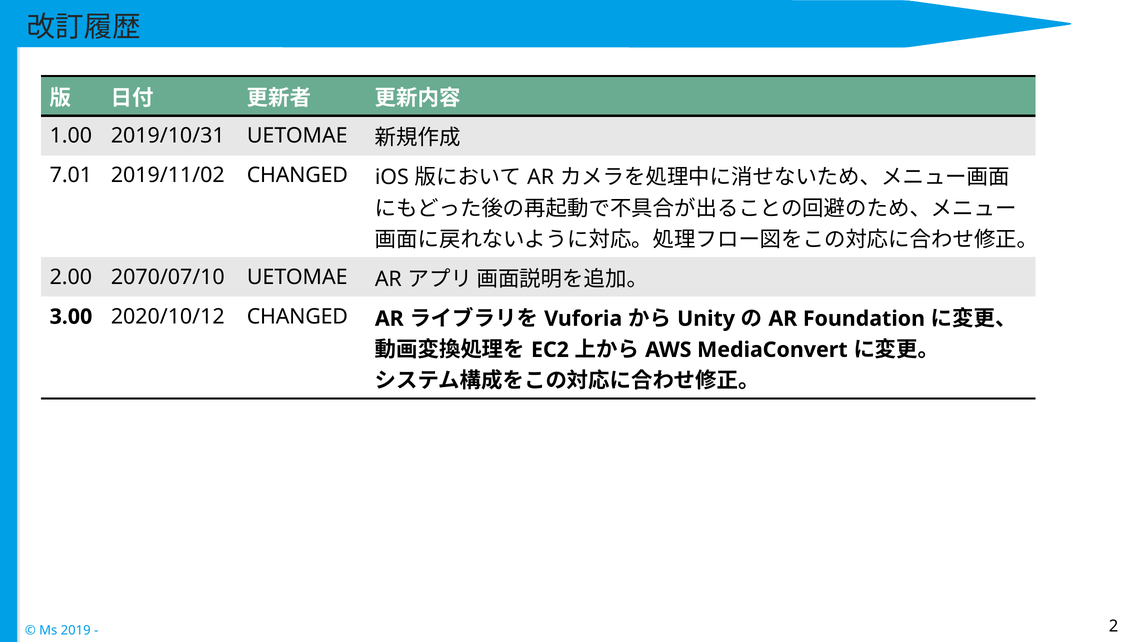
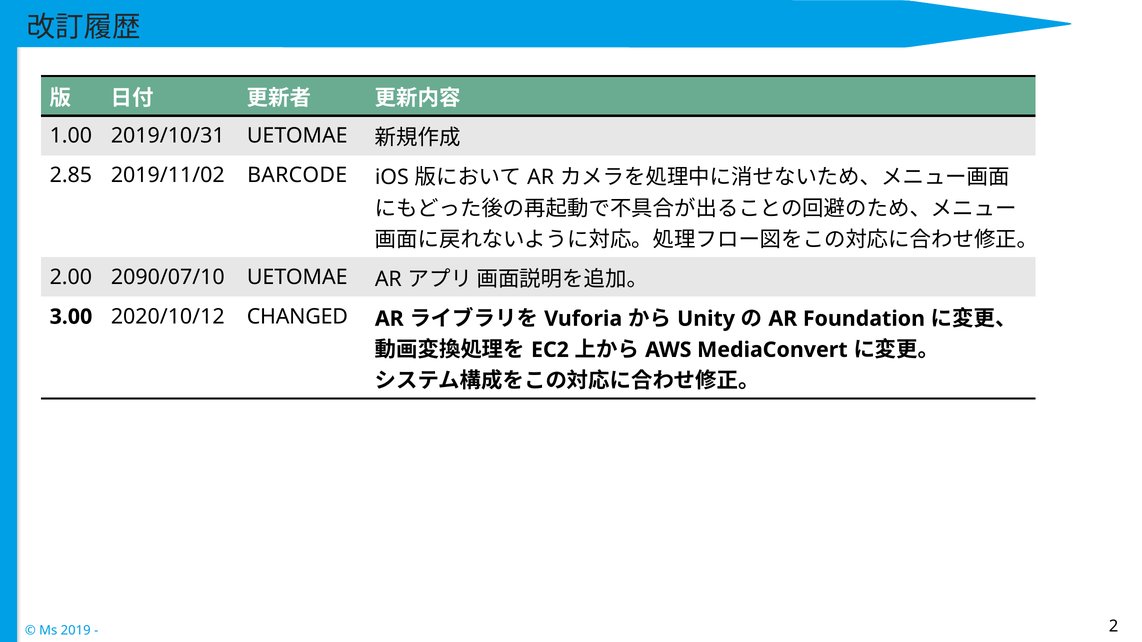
7.01: 7.01 -> 2.85
2019/11/02 CHANGED: CHANGED -> BARCODE
2070/07/10: 2070/07/10 -> 2090/07/10
